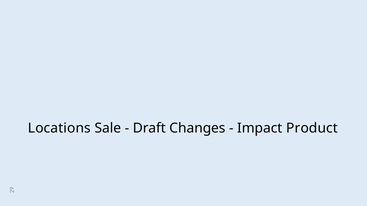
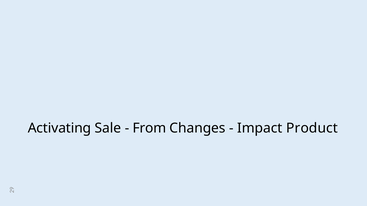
Locations: Locations -> Activating
Draft: Draft -> From
